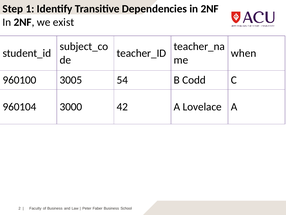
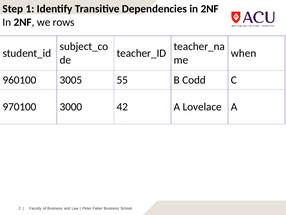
exist: exist -> rows
54: 54 -> 55
960104: 960104 -> 970100
